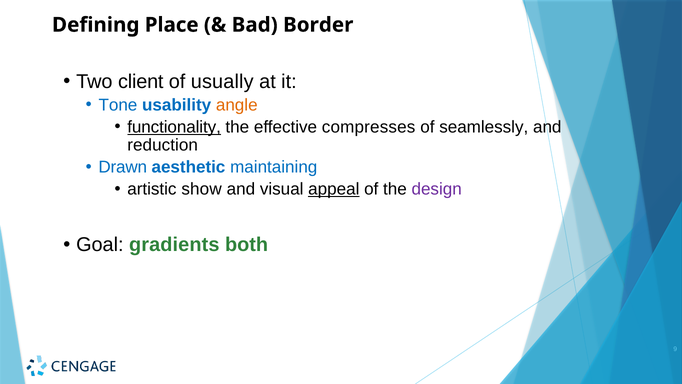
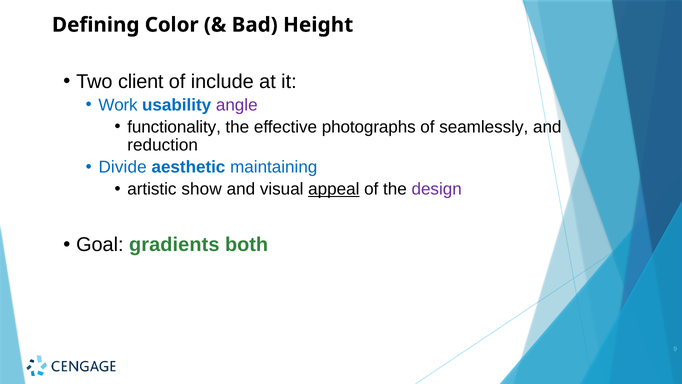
Place: Place -> Color
Border: Border -> Height
usually: usually -> include
Tone: Tone -> Work
angle colour: orange -> purple
functionality underline: present -> none
compresses: compresses -> photographs
Drawn: Drawn -> Divide
